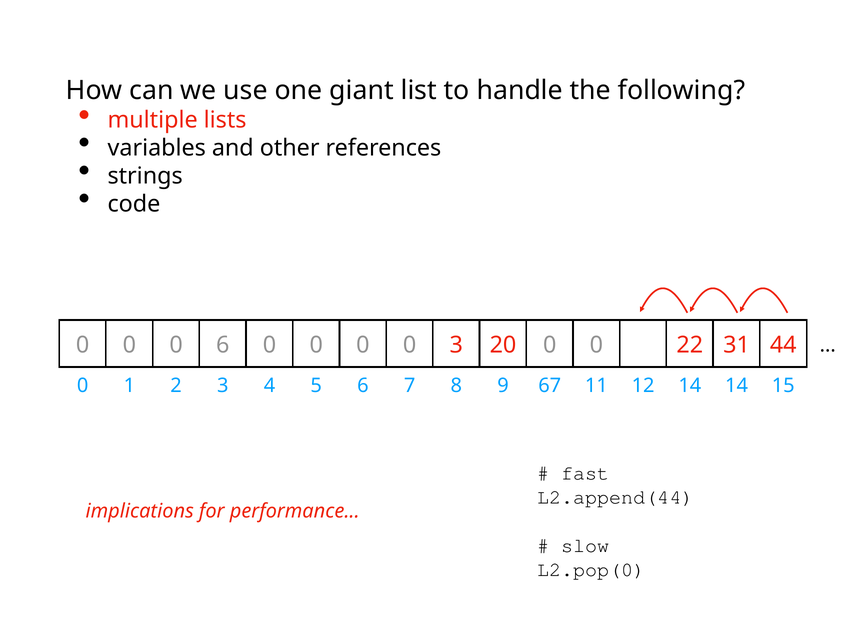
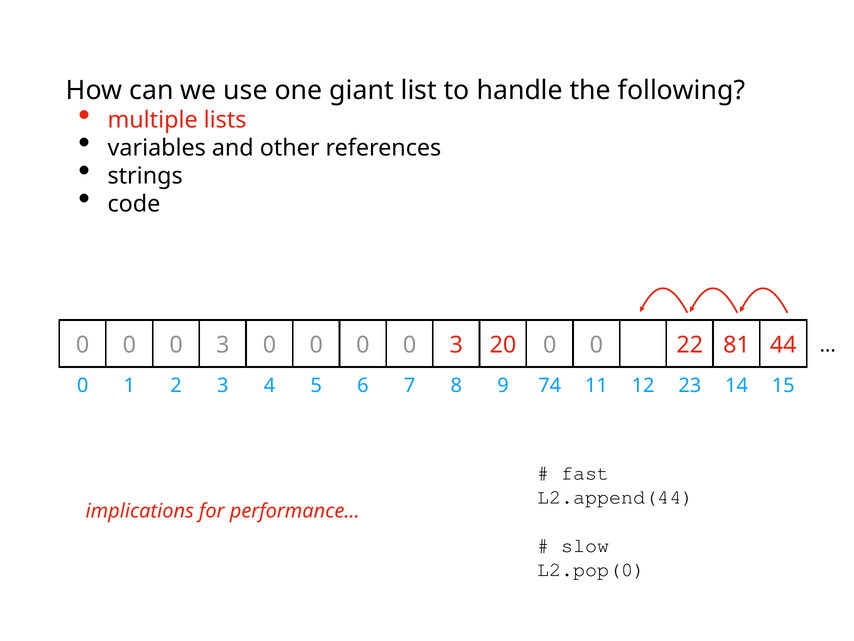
6 at (223, 345): 6 -> 3
31: 31 -> 81
67: 67 -> 74
4 14: 14 -> 23
